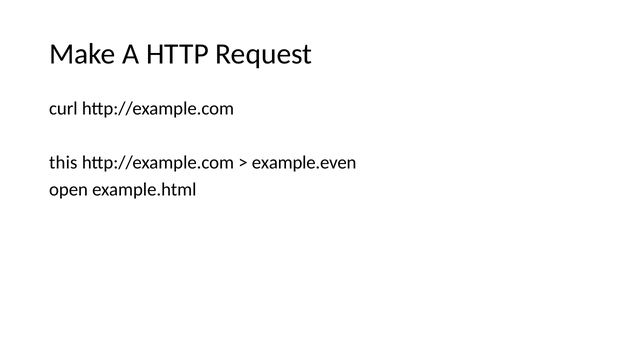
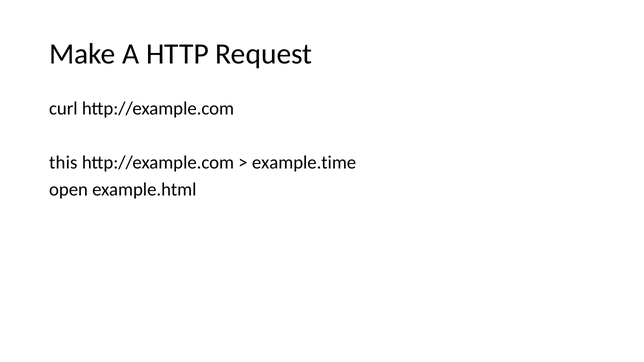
example.even: example.even -> example.time
